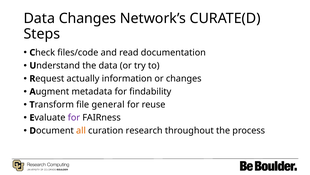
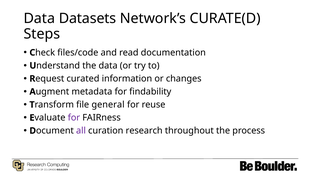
Data Changes: Changes -> Datasets
actually: actually -> curated
all colour: orange -> purple
